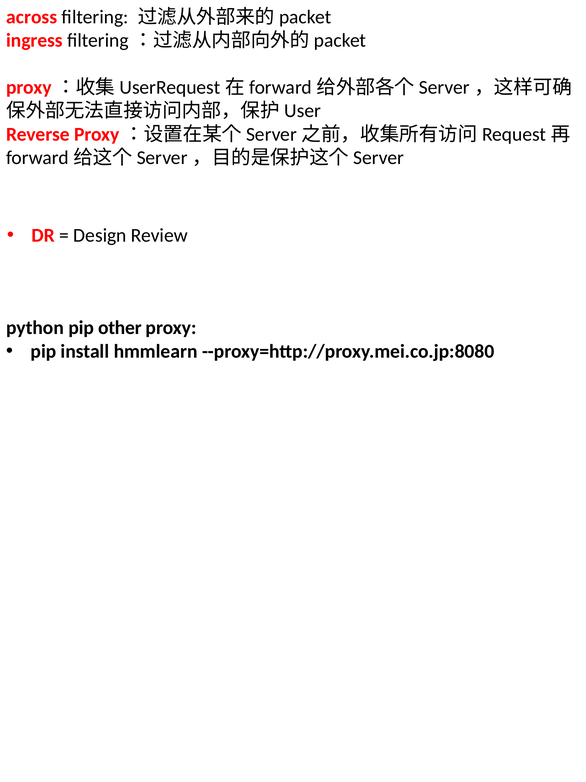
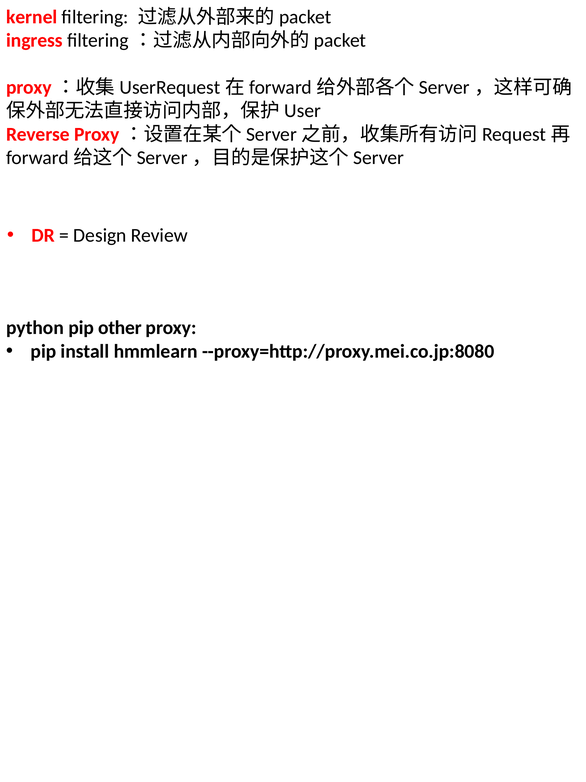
across: across -> kernel
